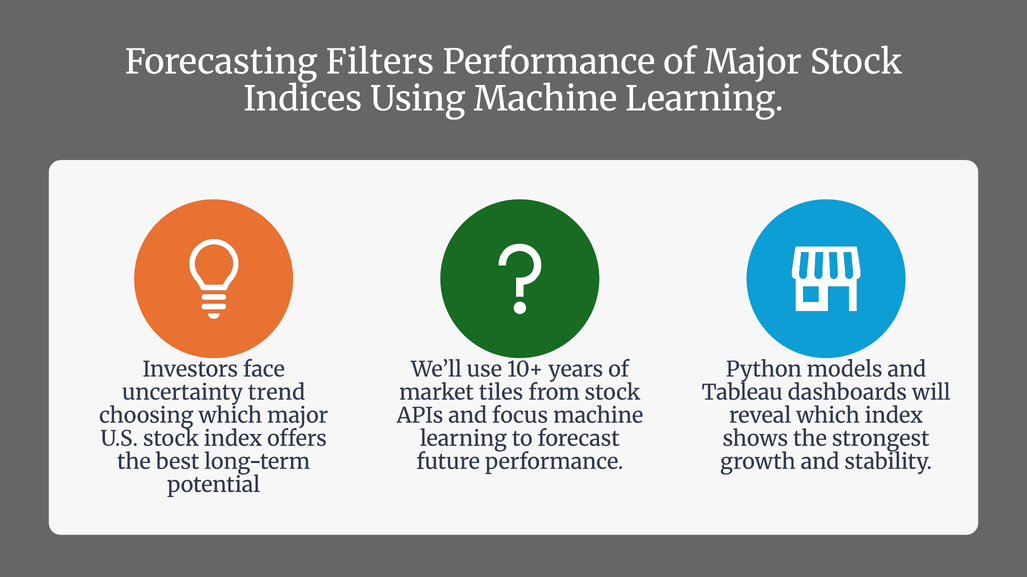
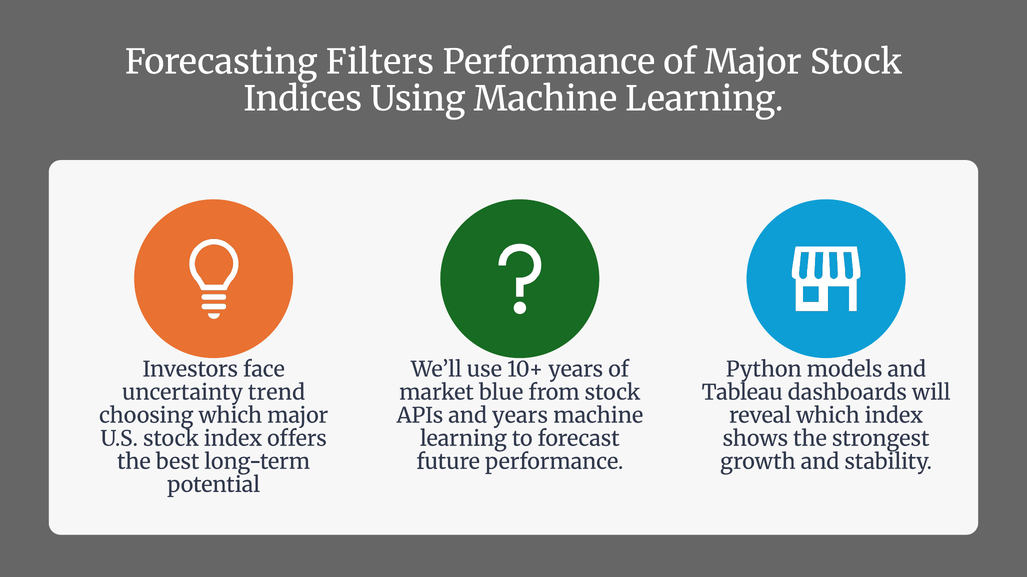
tiles: tiles -> blue
and focus: focus -> years
